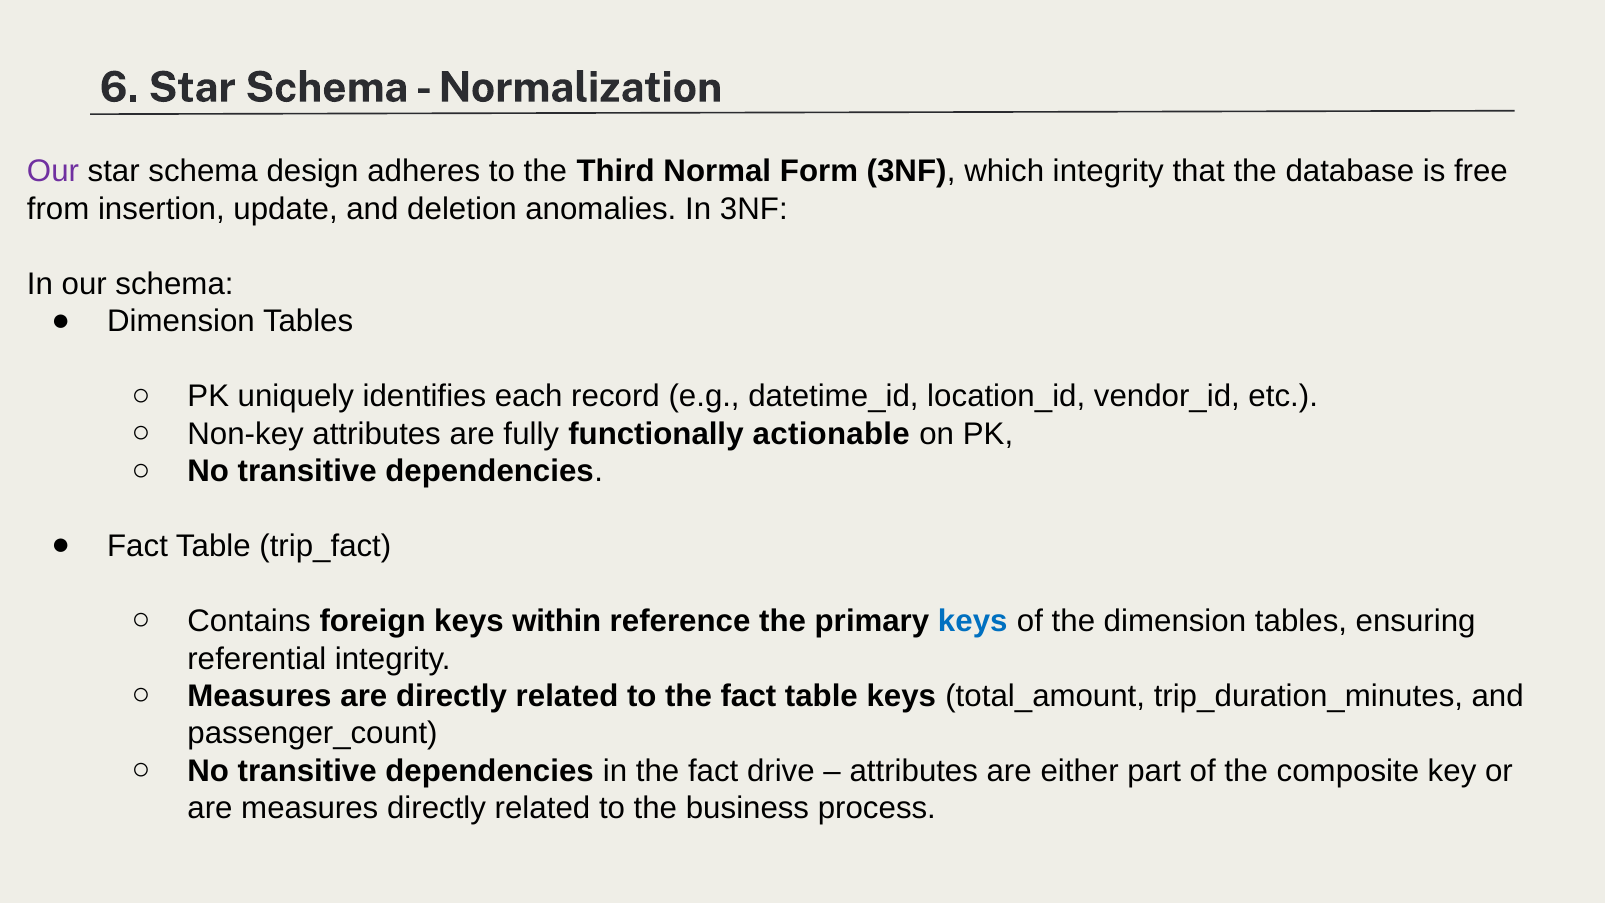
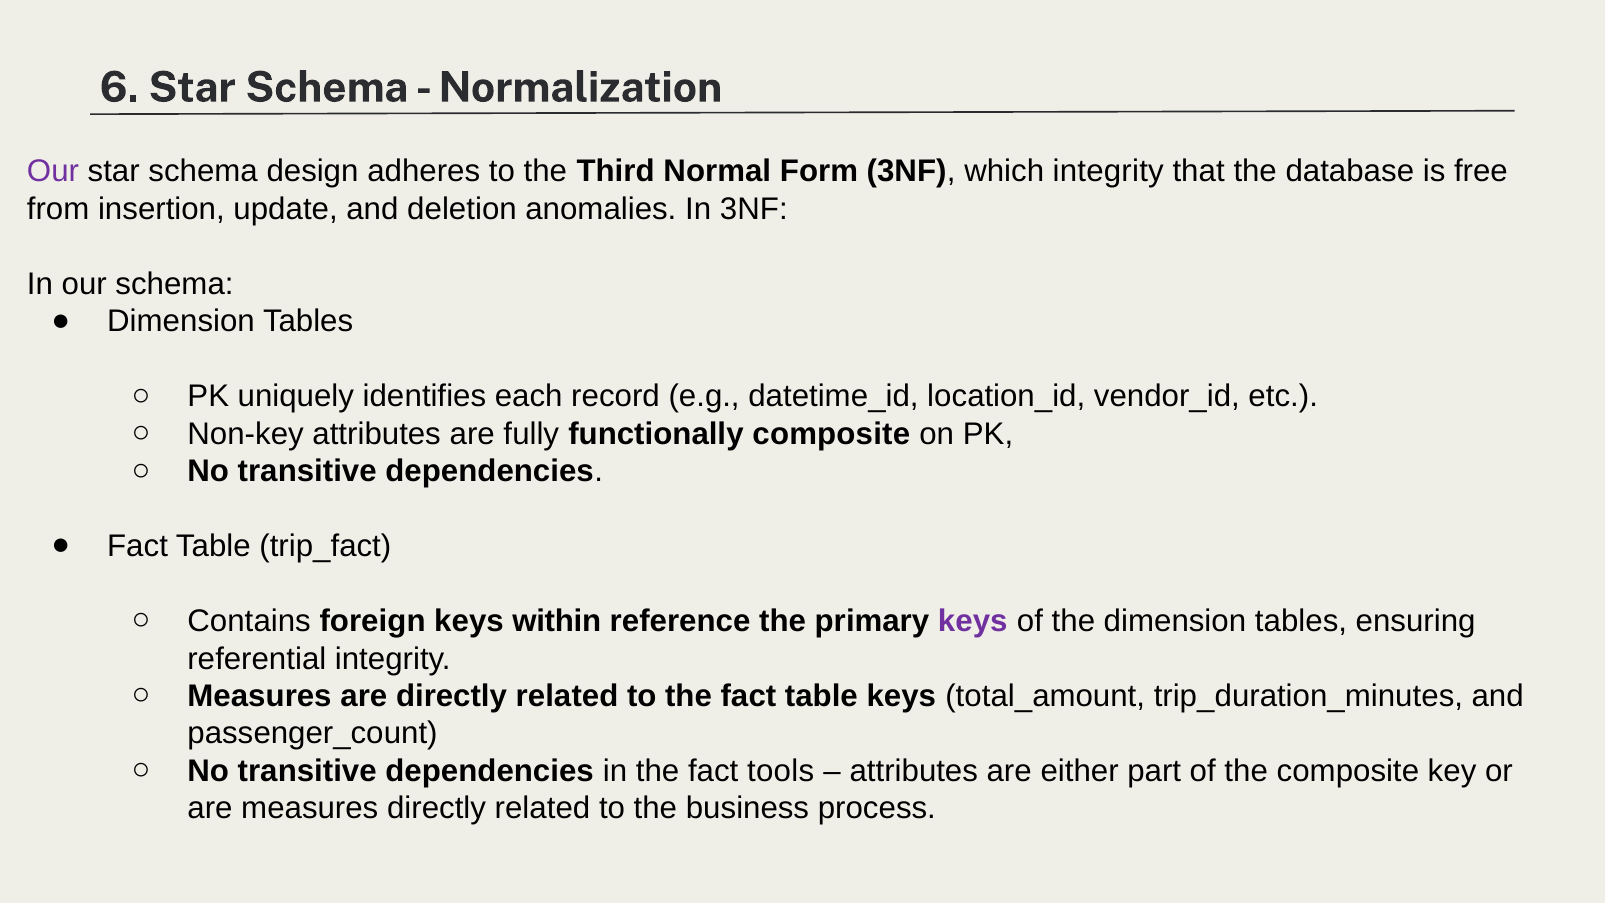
functionally actionable: actionable -> composite
keys at (973, 621) colour: blue -> purple
drive: drive -> tools
